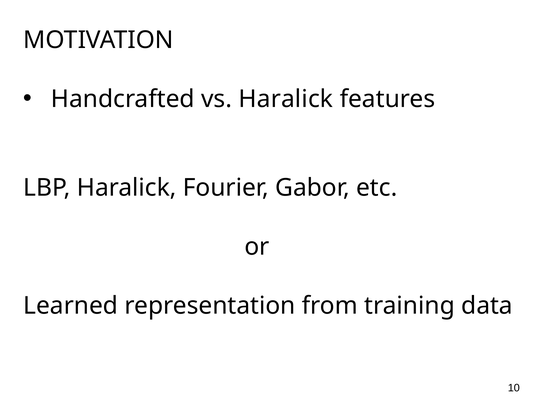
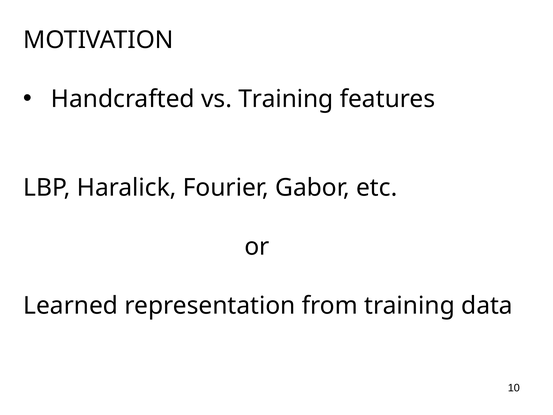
vs Haralick: Haralick -> Training
